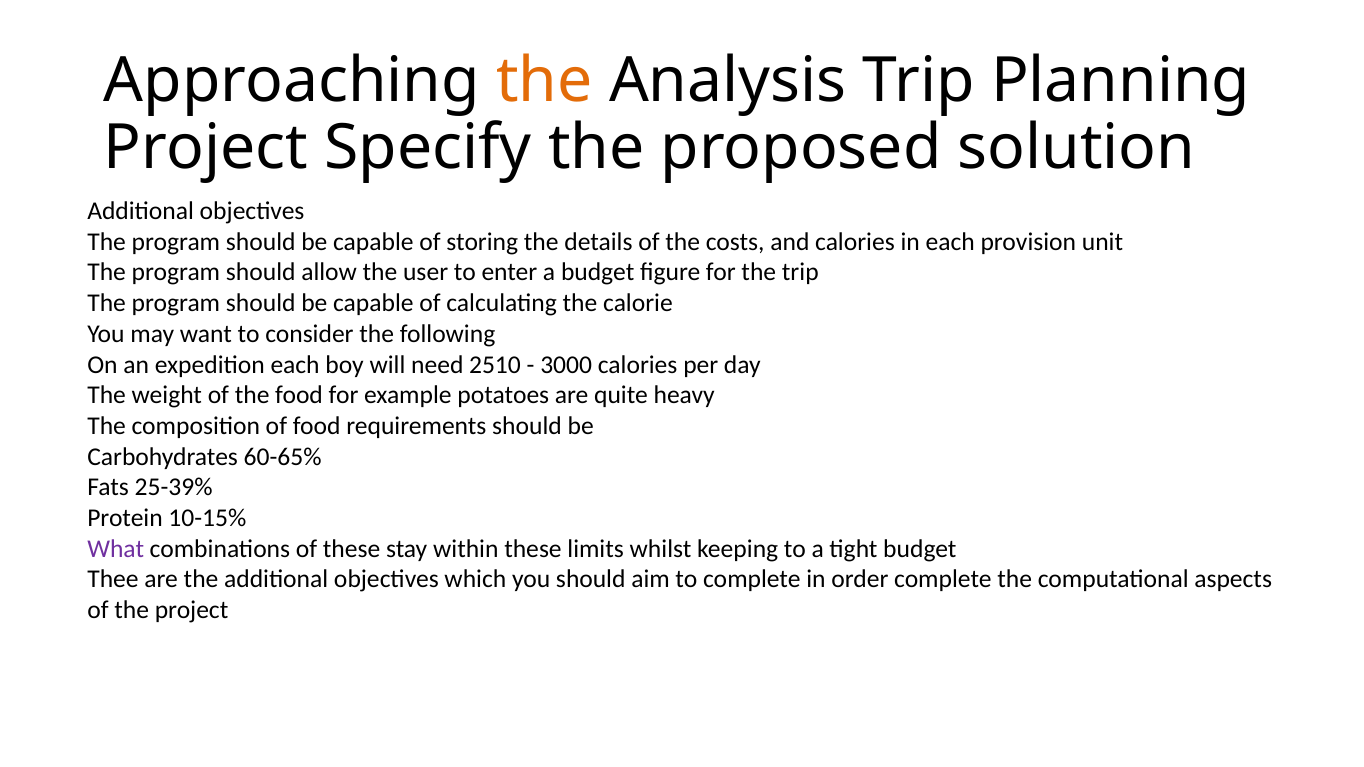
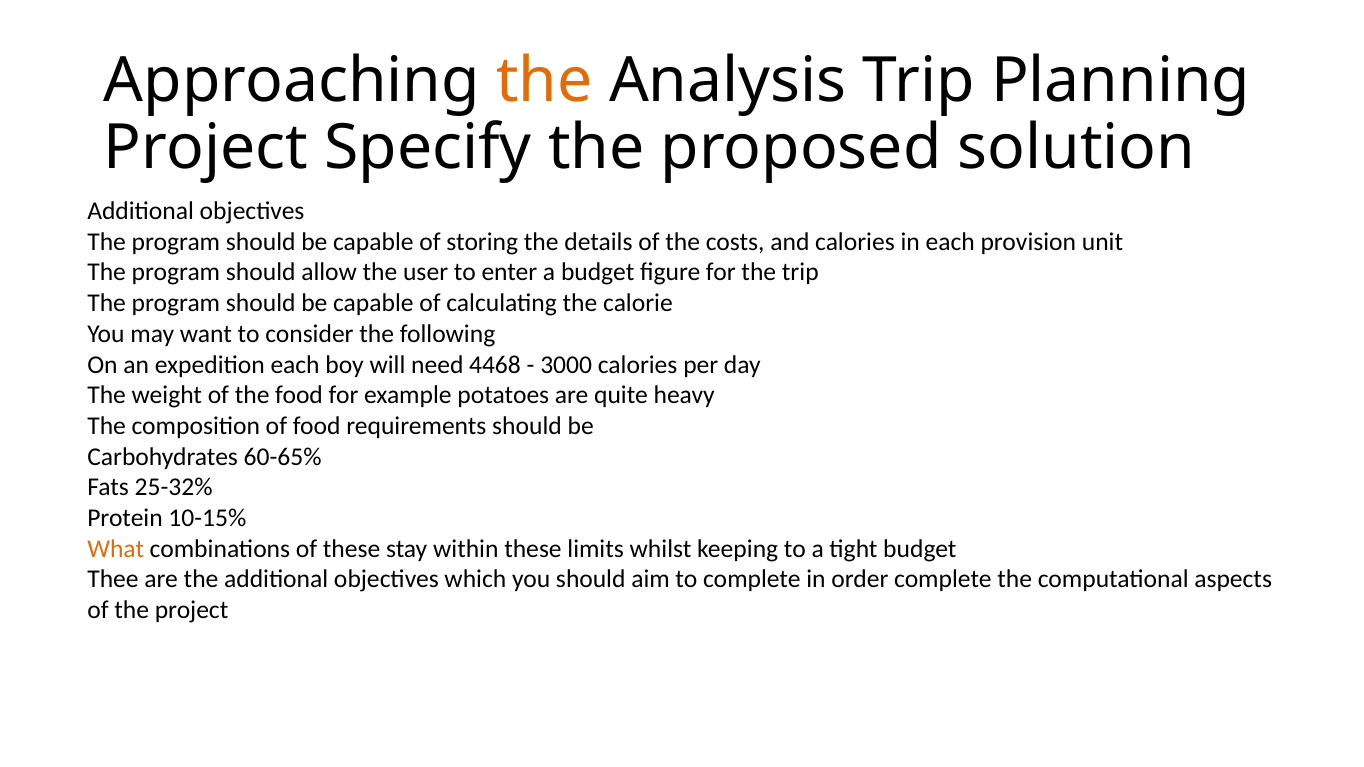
2510: 2510 -> 4468
25-39%: 25-39% -> 25-32%
What colour: purple -> orange
